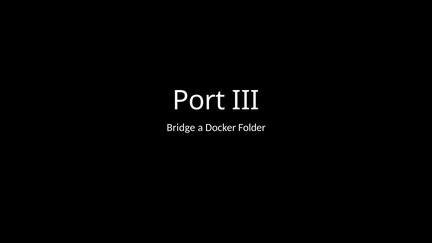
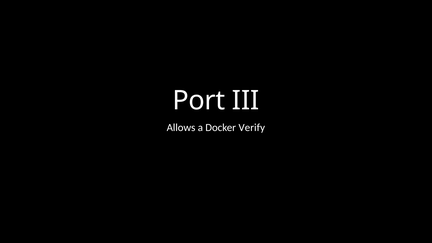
Bridge: Bridge -> Allows
Folder: Folder -> Verify
